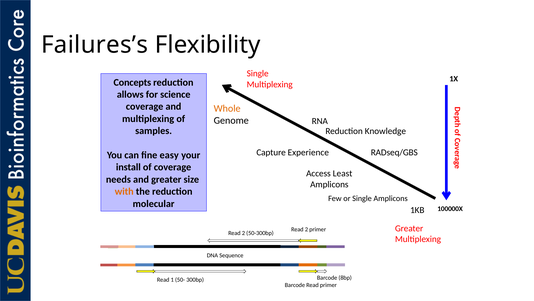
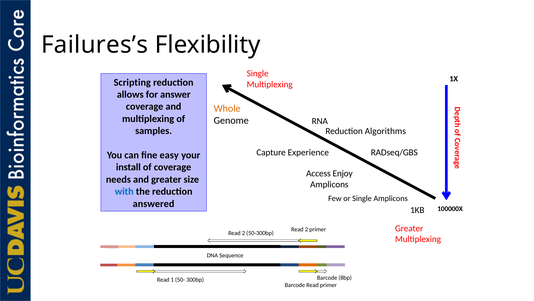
Concepts: Concepts -> Scripting
science: science -> answer
Knowledge: Knowledge -> Algorithms
Least: Least -> Enjoy
with colour: orange -> blue
molecular: molecular -> answered
